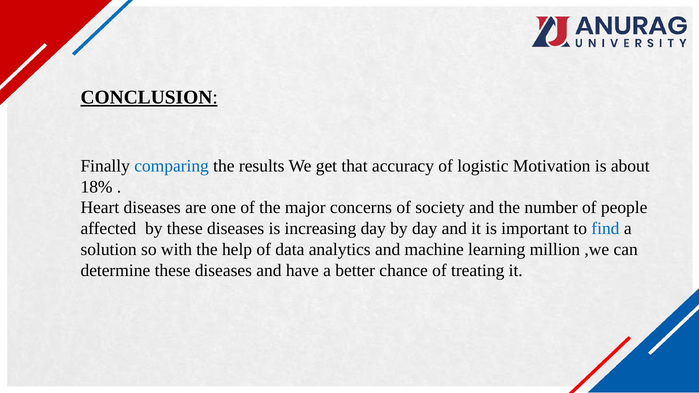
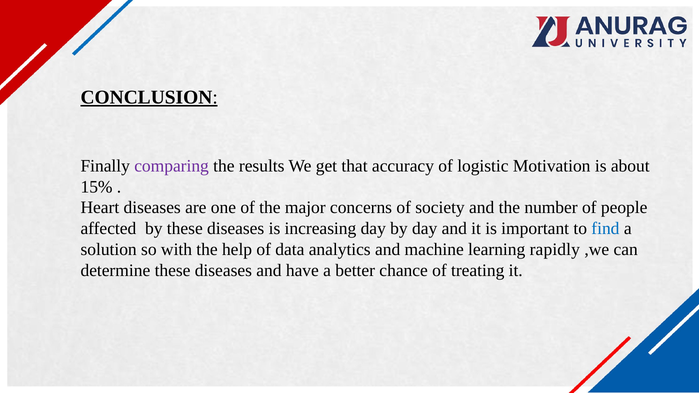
comparing colour: blue -> purple
18%: 18% -> 15%
million: million -> rapidly
